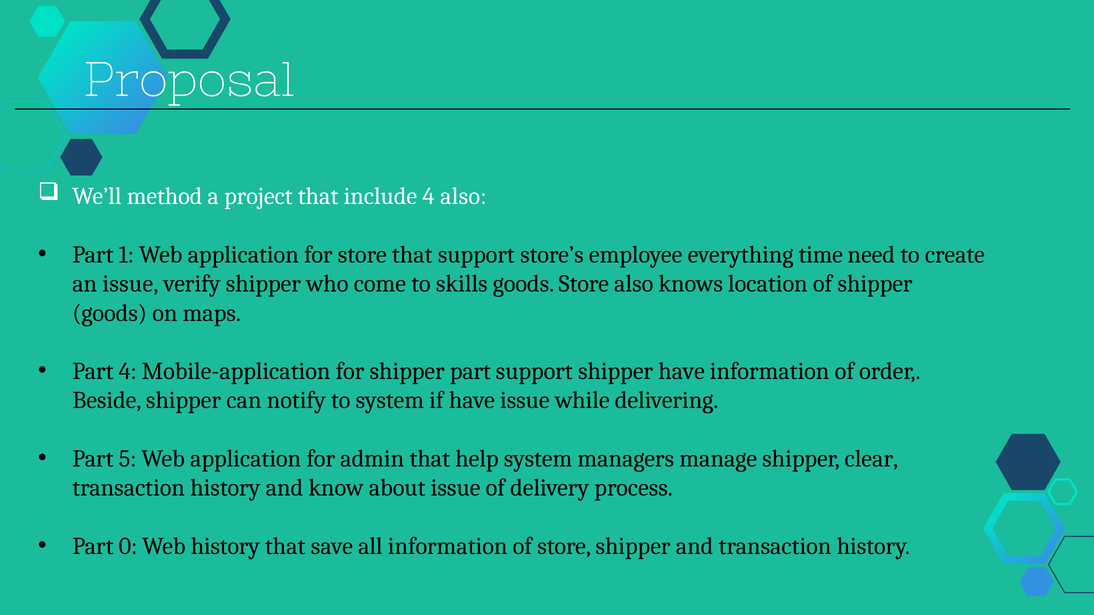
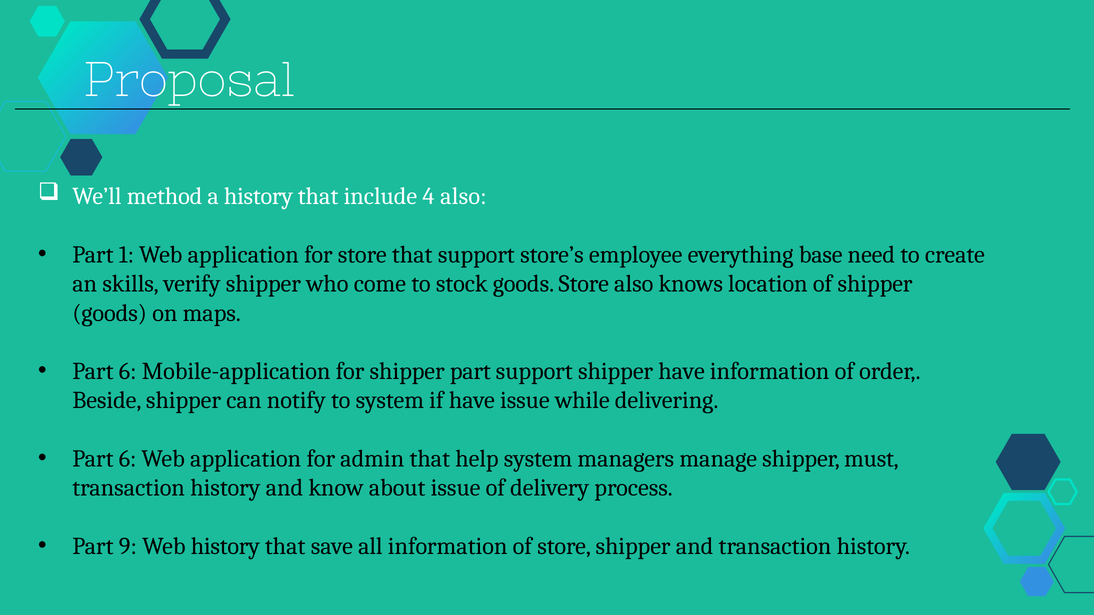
a project: project -> history
time: time -> base
an issue: issue -> skills
skills: skills -> stock
4 at (128, 372): 4 -> 6
5 at (128, 459): 5 -> 6
clear: clear -> must
0: 0 -> 9
